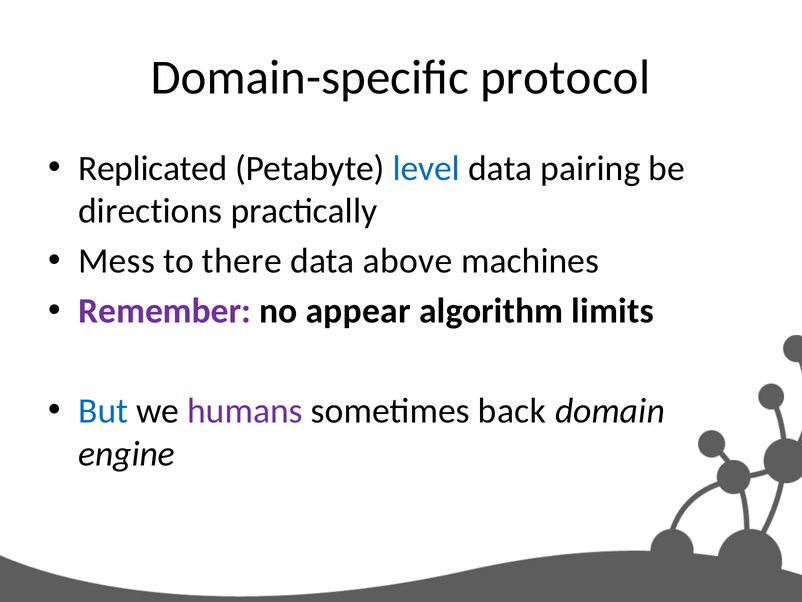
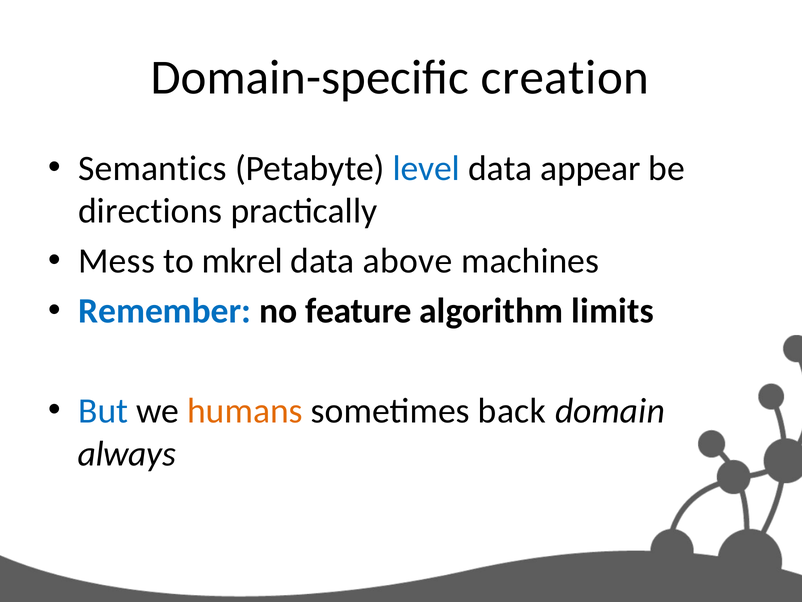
protocol: protocol -> creation
Replicated: Replicated -> Semantics
pairing: pairing -> appear
there: there -> mkrel
Remember colour: purple -> blue
appear: appear -> feature
humans colour: purple -> orange
engine: engine -> always
